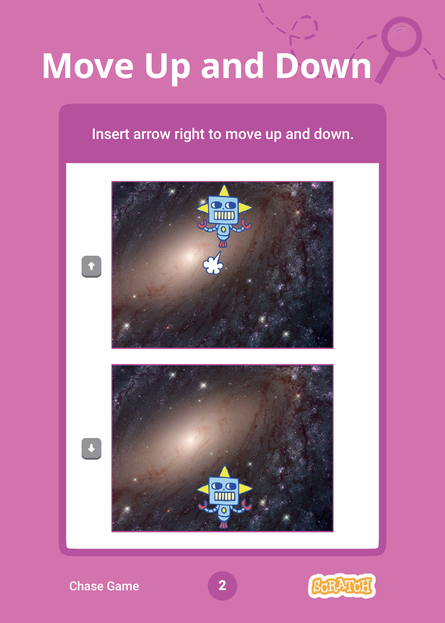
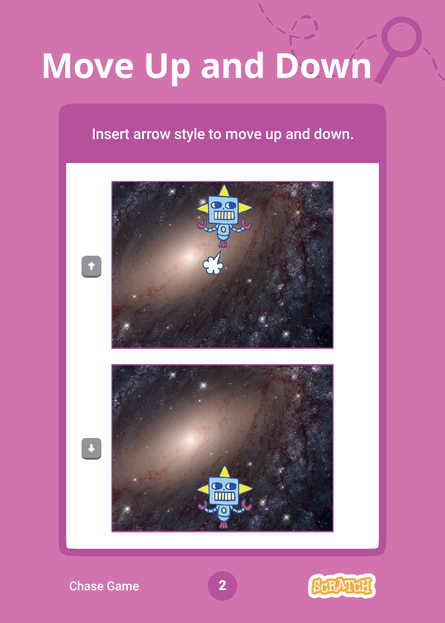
right: right -> style
